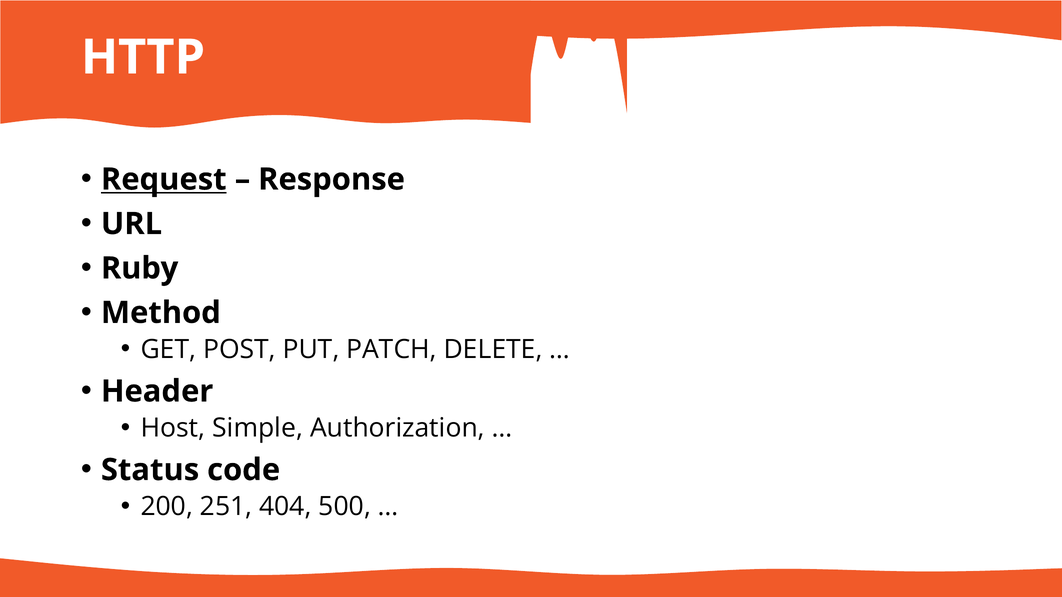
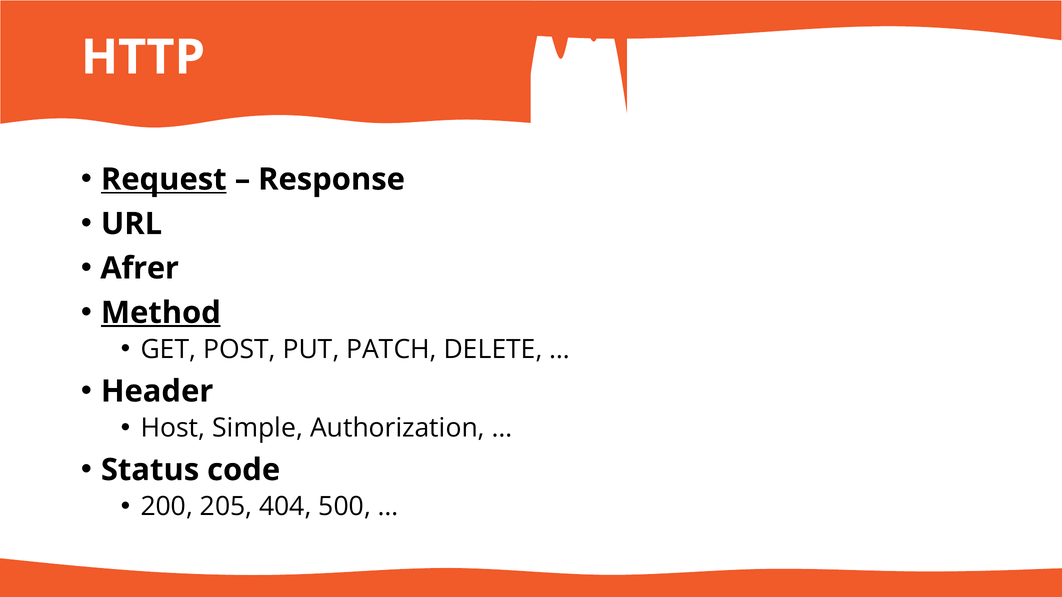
Ruby: Ruby -> Afrer
Method underline: none -> present
251: 251 -> 205
